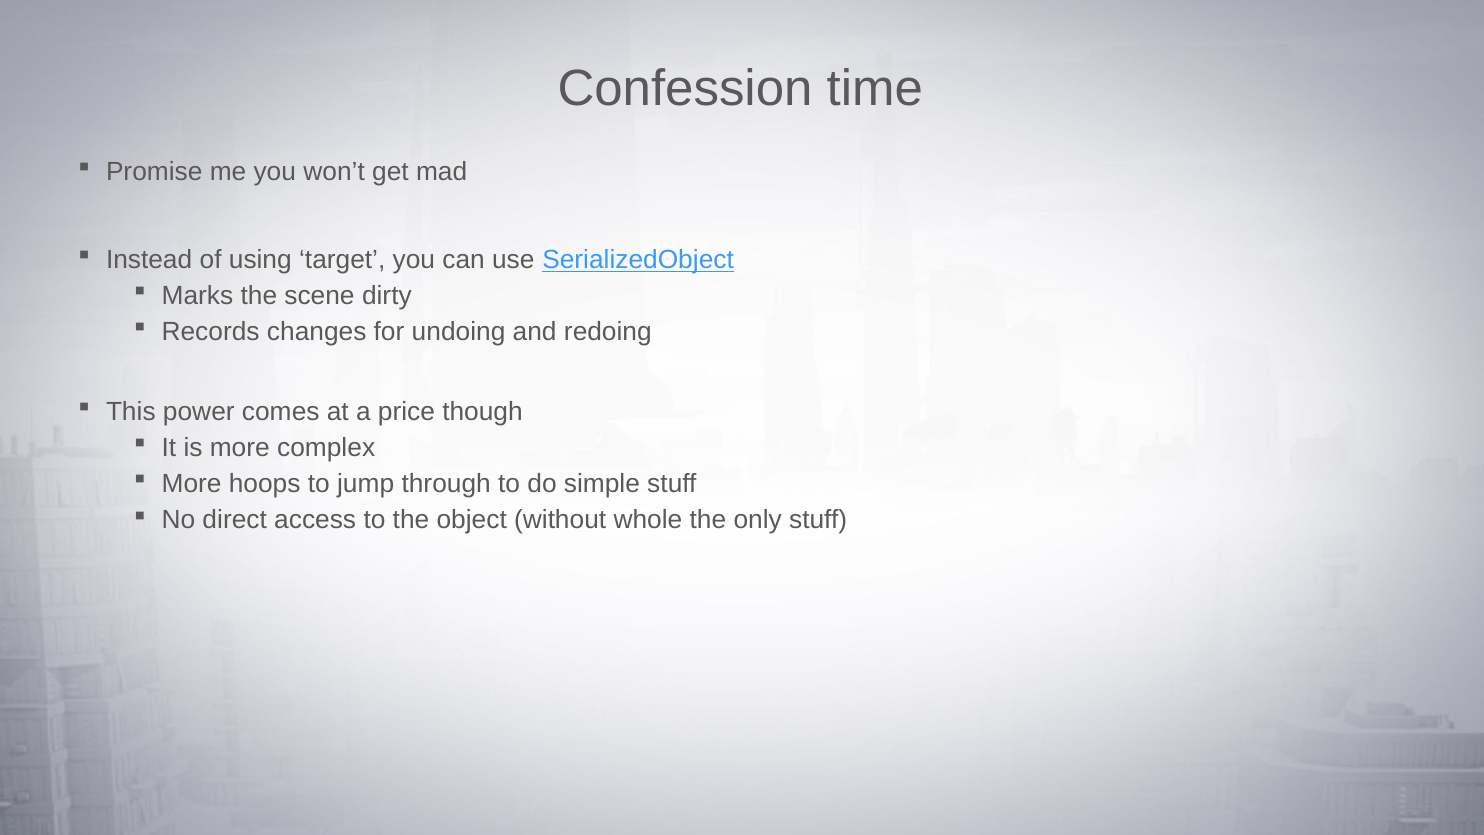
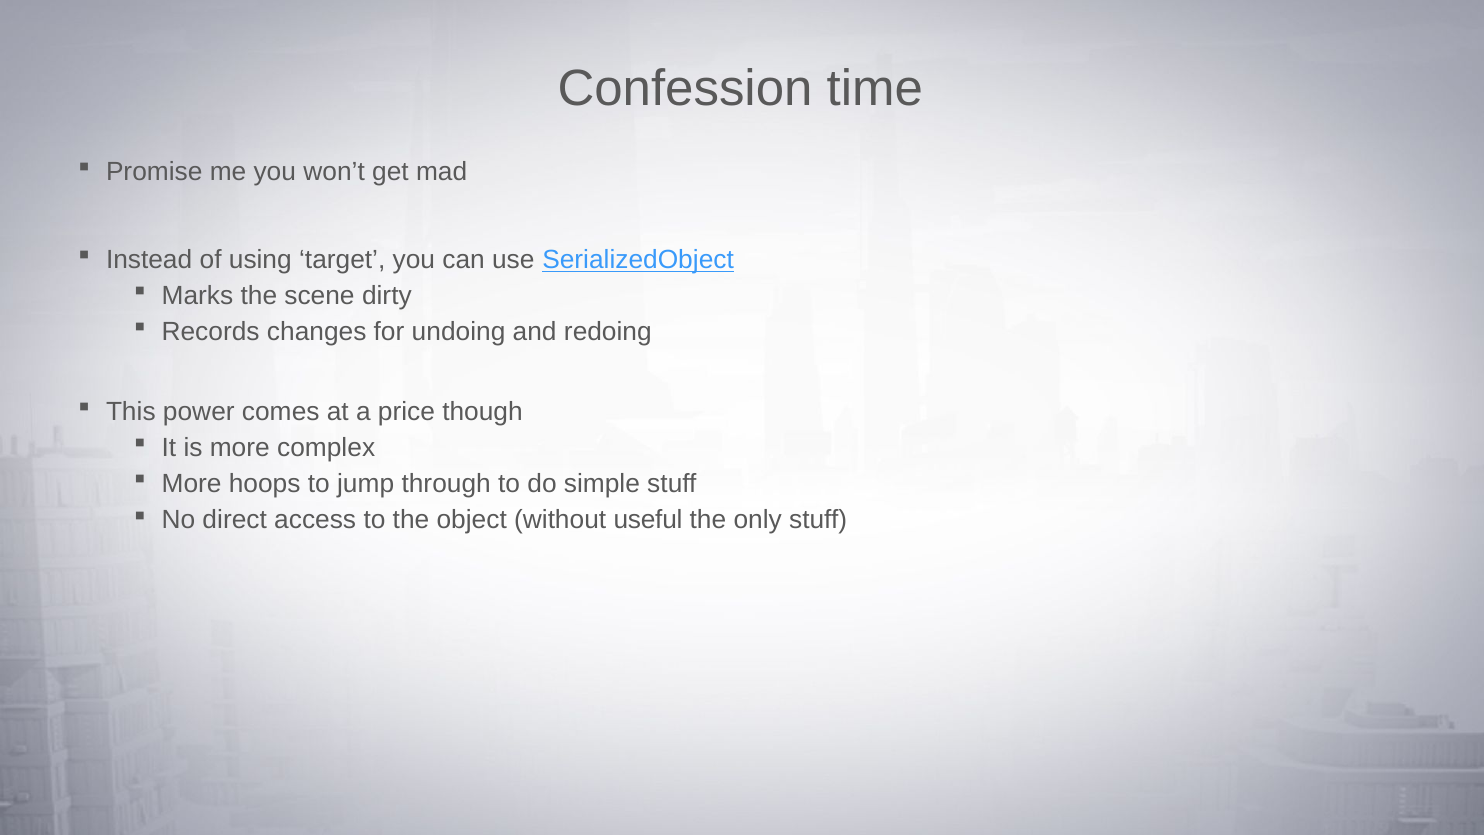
whole: whole -> useful
